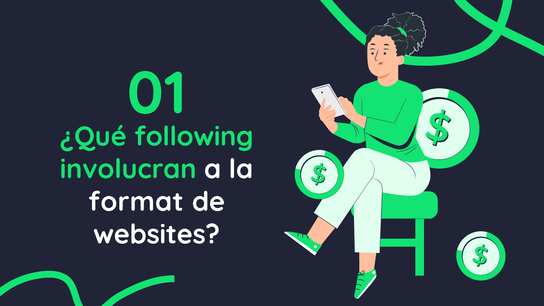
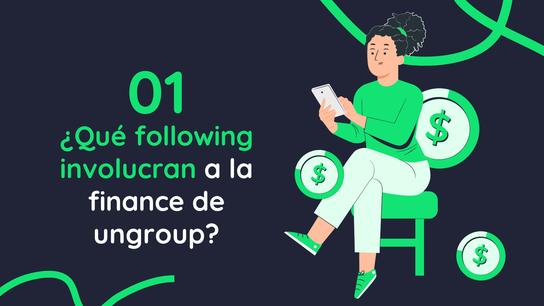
format: format -> finance
websites: websites -> ungroup
